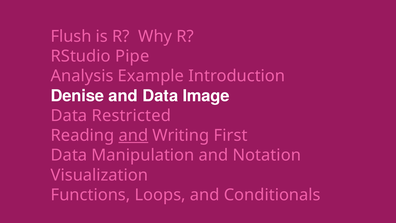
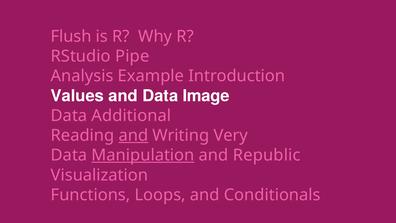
Denise: Denise -> Values
Restricted: Restricted -> Additional
First: First -> Very
Manipulation underline: none -> present
Notation: Notation -> Republic
